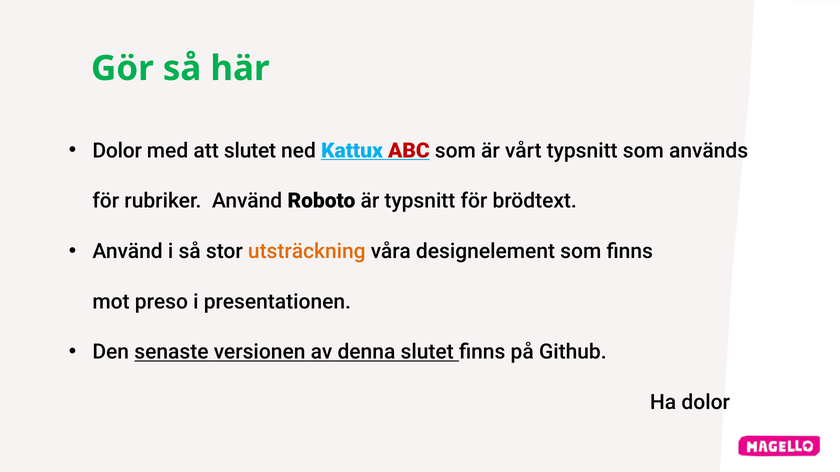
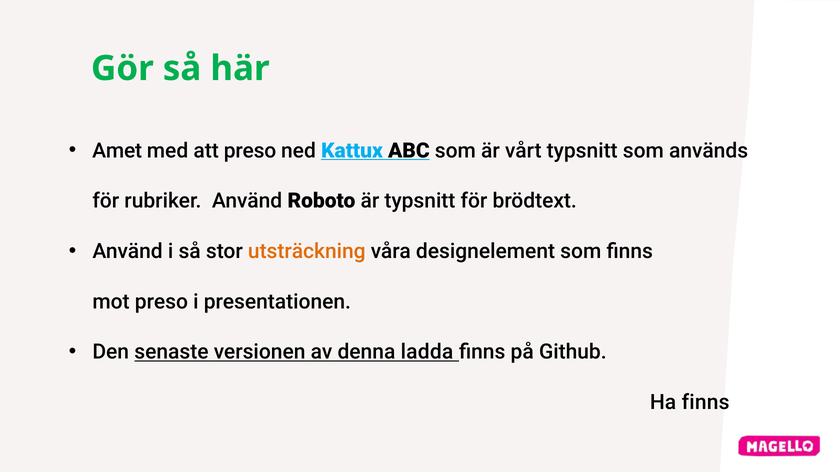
Dolor at (117, 151): Dolor -> Amet
att slutet: slutet -> preso
ABC colour: red -> black
denna slutet: slutet -> ladda
Ha dolor: dolor -> finns
